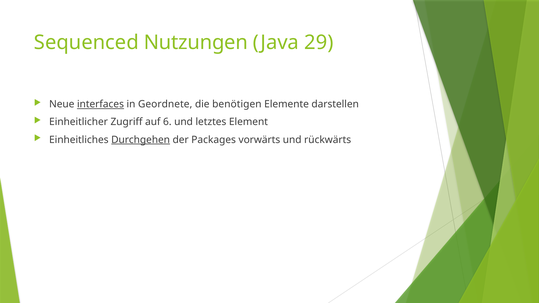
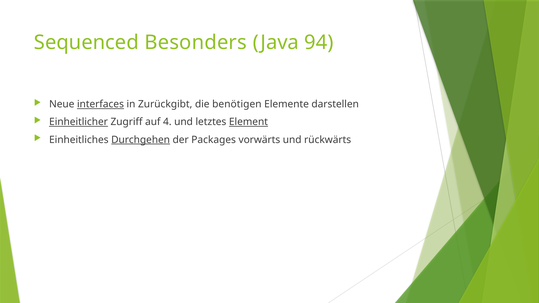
Nutzungen: Nutzungen -> Besonders
29: 29 -> 94
Geordnete: Geordnete -> Zurückgibt
Einheitlicher underline: none -> present
6: 6 -> 4
Element underline: none -> present
